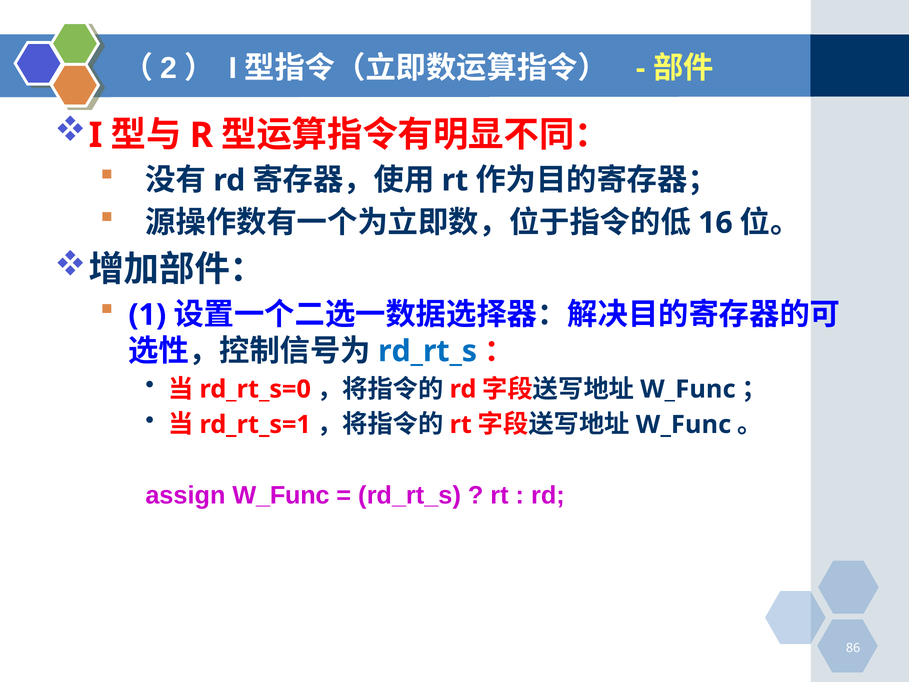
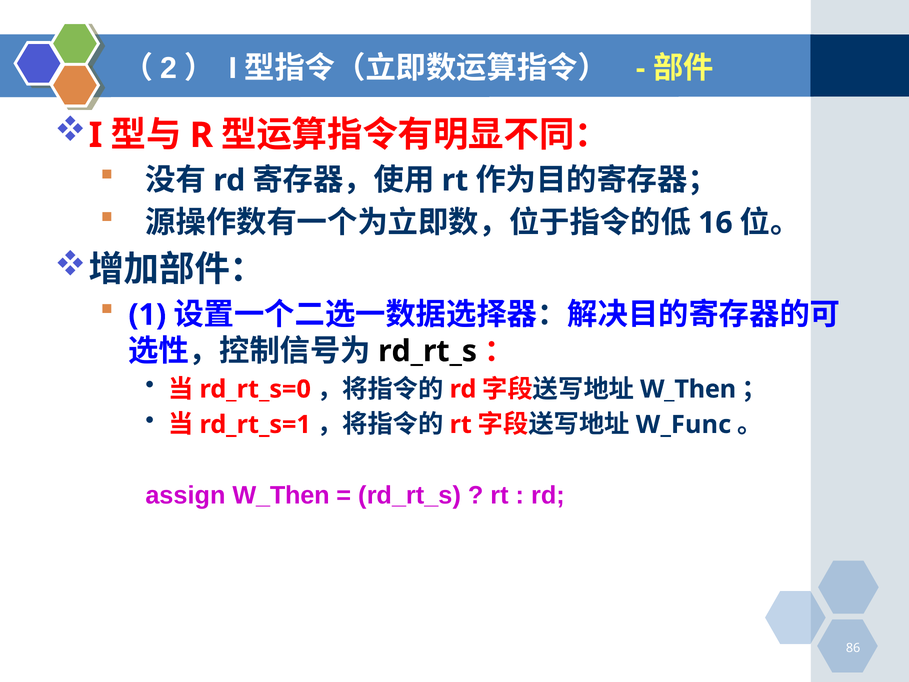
rd_rt_s at (428, 351) colour: blue -> black
W_Func at (688, 389): W_Func -> W_Then
assign W_Func: W_Func -> W_Then
